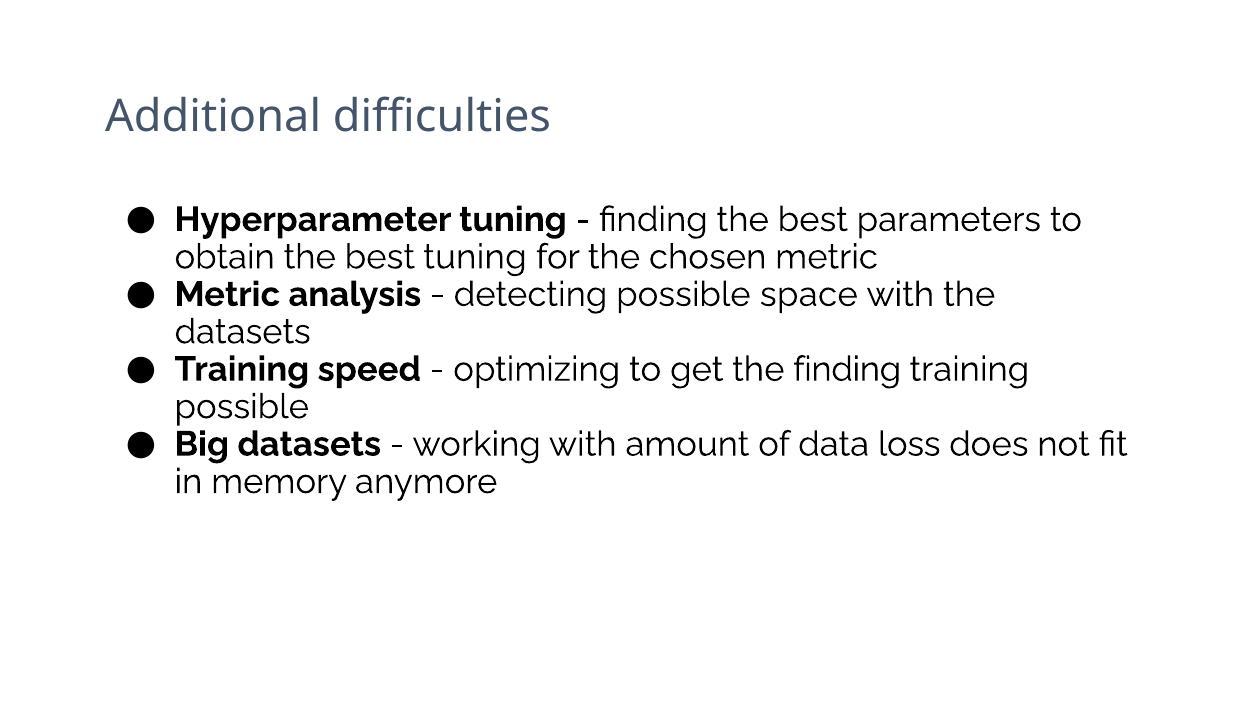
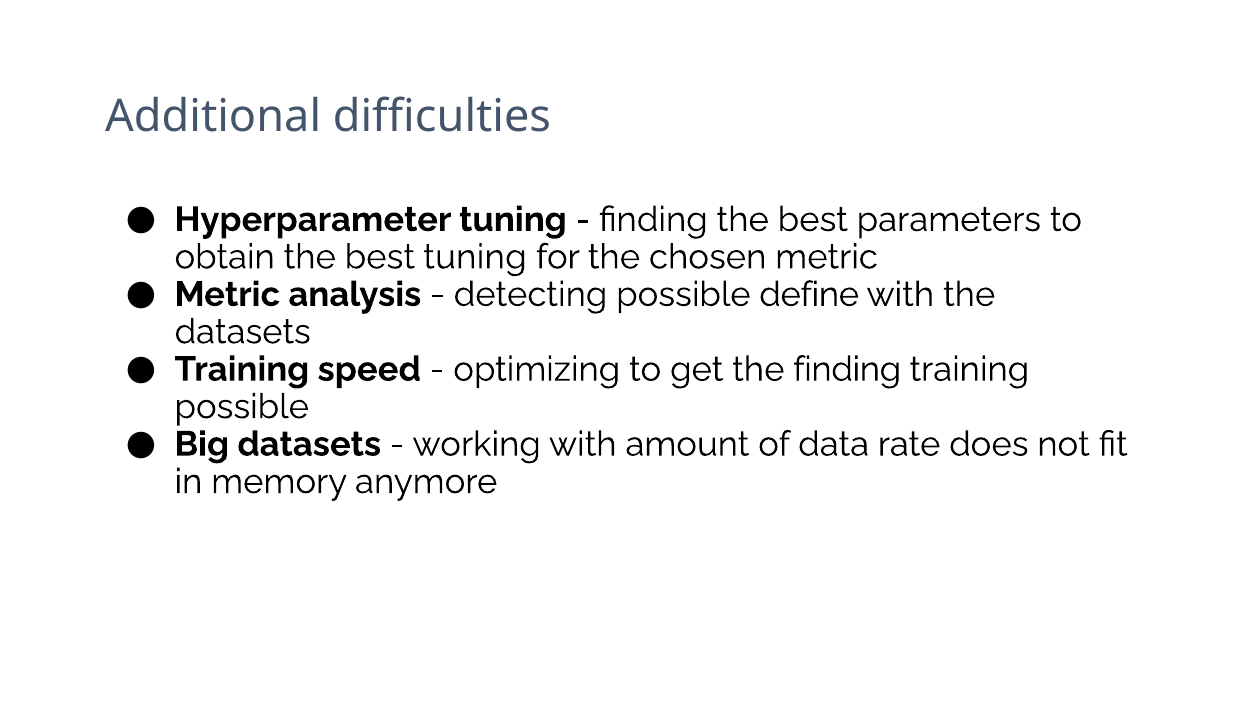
space: space -> define
loss: loss -> rate
